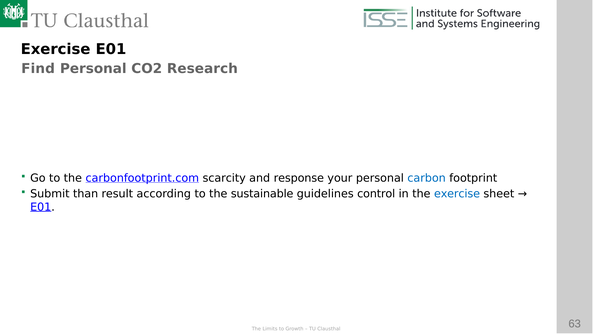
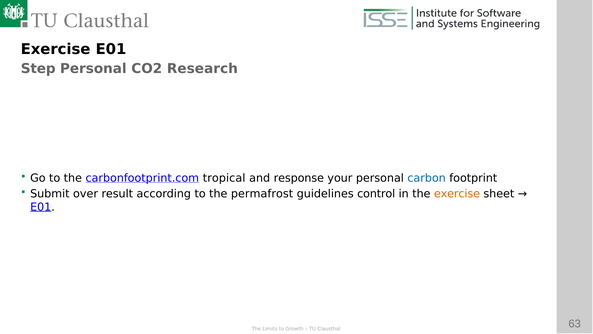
Find: Find -> Step
scarcity: scarcity -> tropical
than: than -> over
sustainable: sustainable -> permafrost
exercise at (457, 194) colour: blue -> orange
